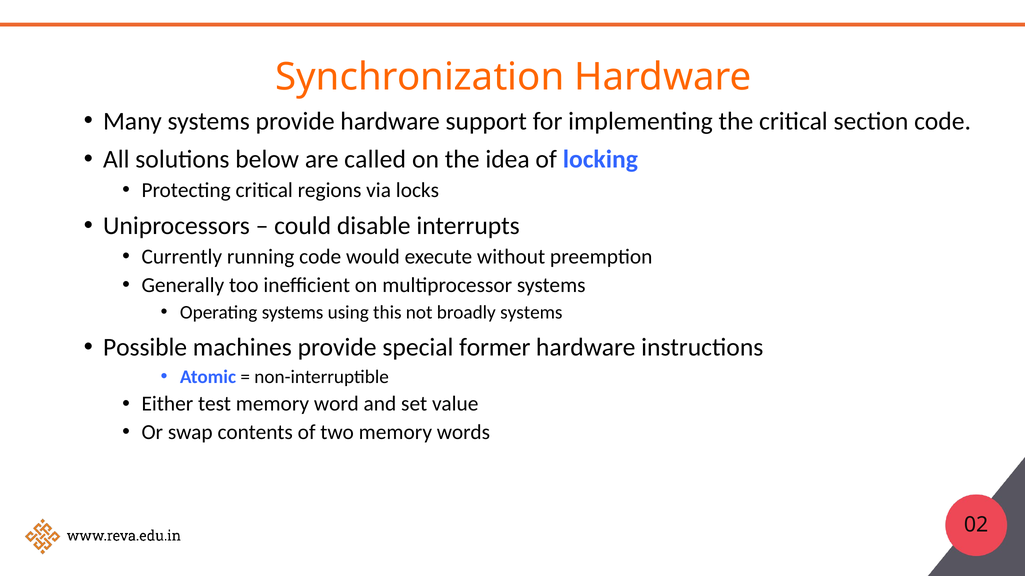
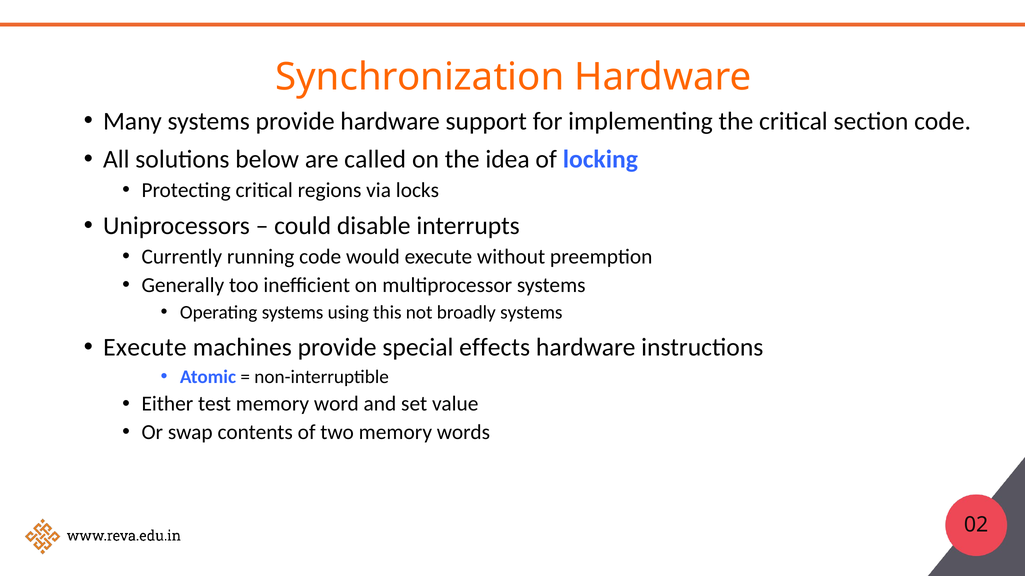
Possible at (145, 347): Possible -> Execute
former: former -> effects
